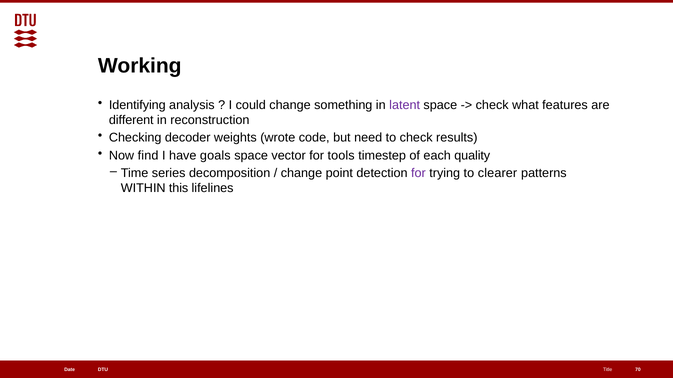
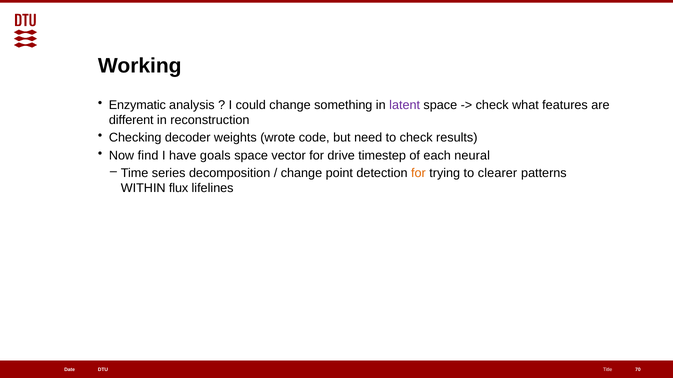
Identifying: Identifying -> Enzymatic
tools: tools -> drive
quality: quality -> neural
for at (418, 173) colour: purple -> orange
this: this -> flux
